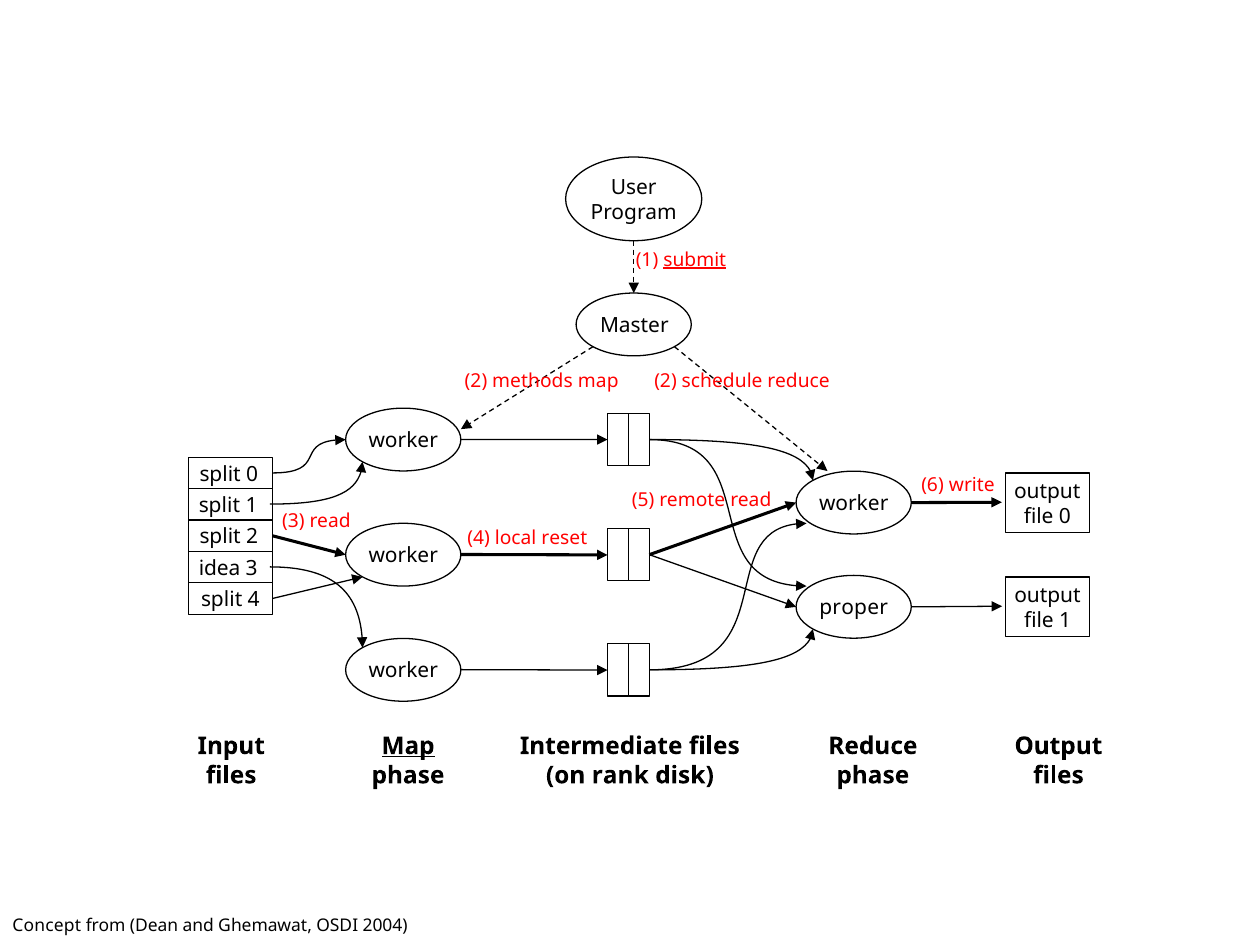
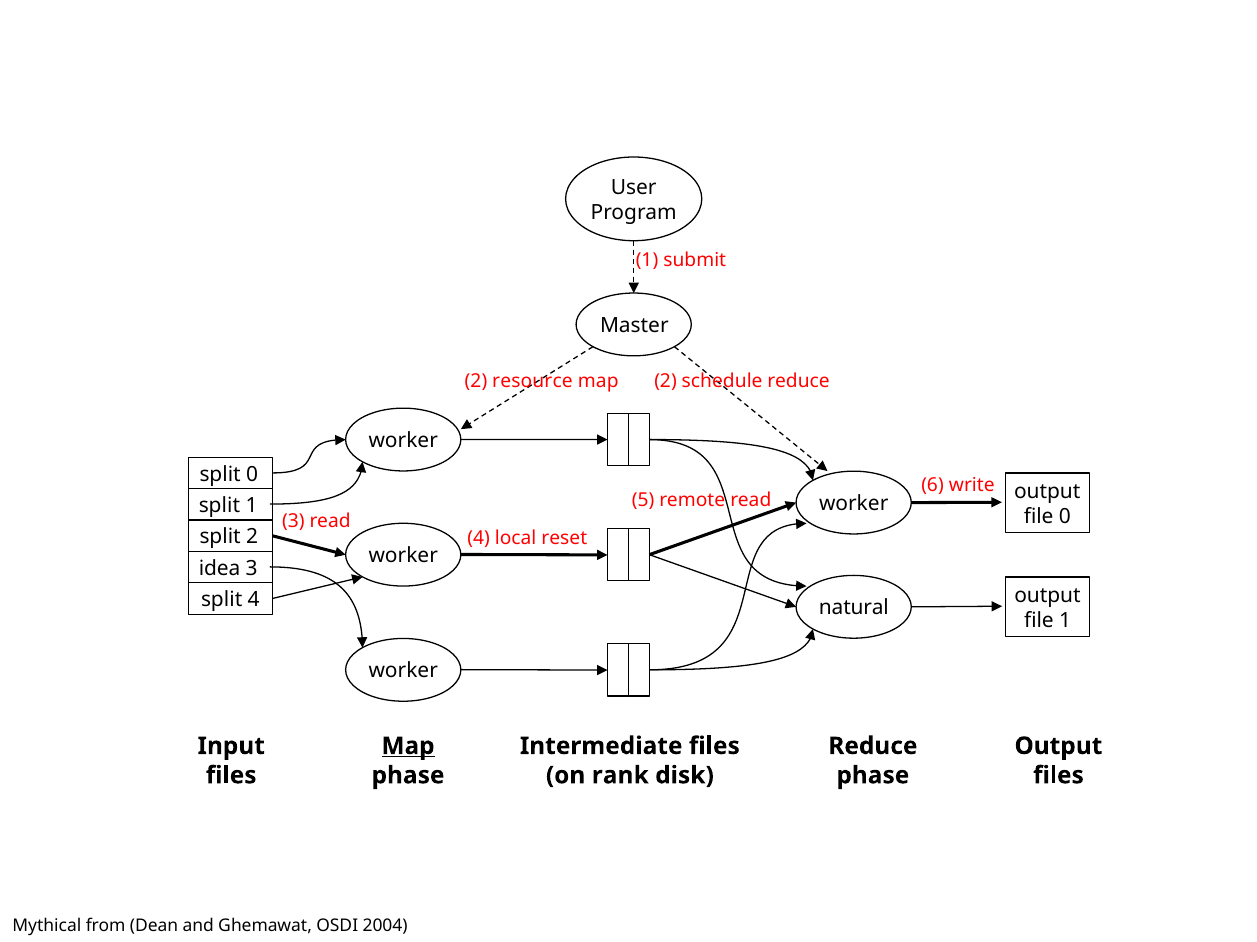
submit underline: present -> none
methods: methods -> resource
proper: proper -> natural
Concept: Concept -> Mythical
